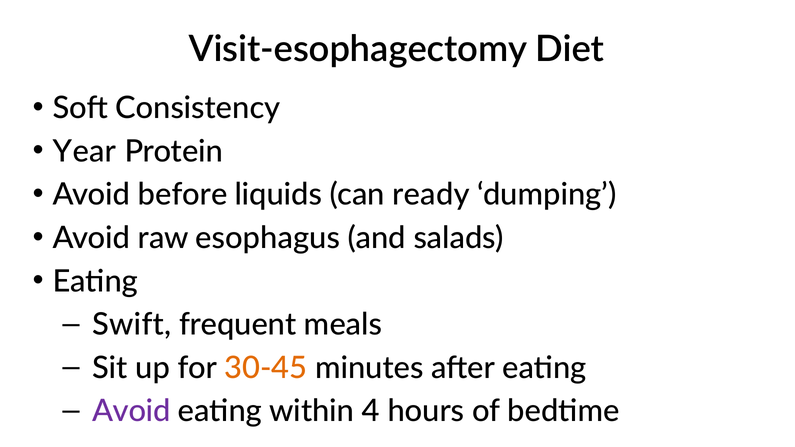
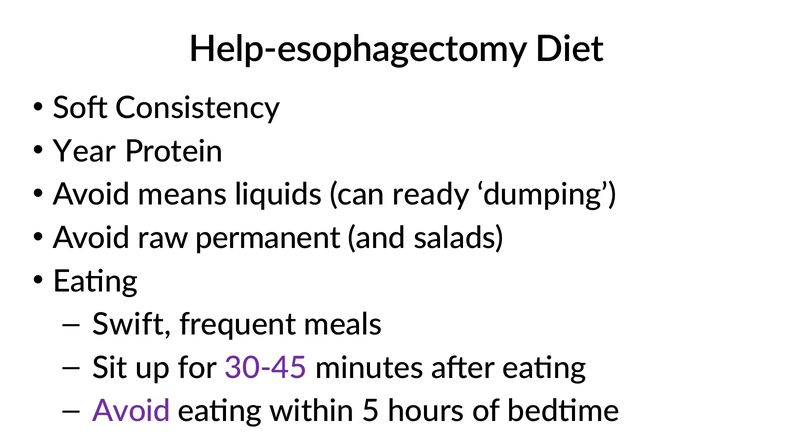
Visit-esophagectomy: Visit-esophagectomy -> Help-esophagectomy
before: before -> means
esophagus: esophagus -> permanent
30-45 colour: orange -> purple
4: 4 -> 5
